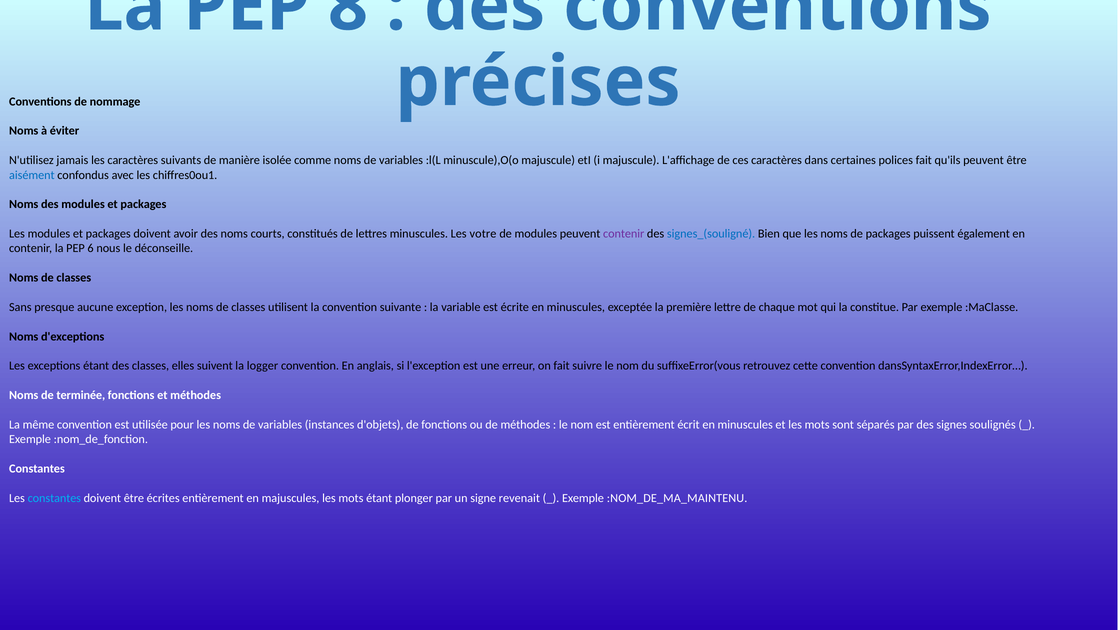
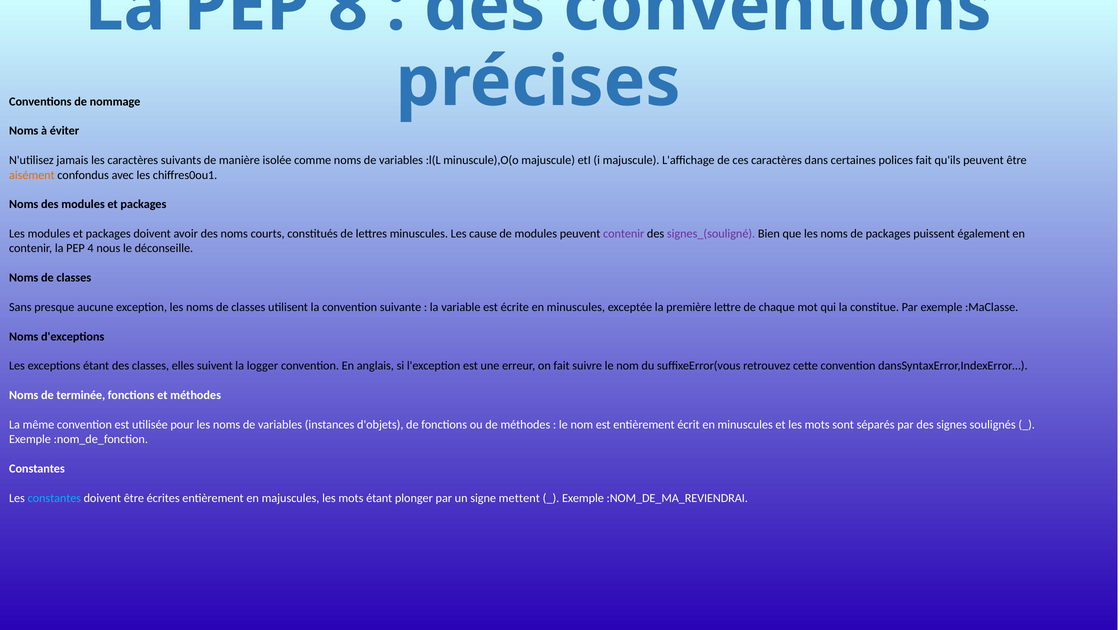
aisément colour: blue -> orange
votre: votre -> cause
signes_(souligné colour: blue -> purple
6: 6 -> 4
revenait: revenait -> mettent
:NOM_DE_MA_MAINTENU: :NOM_DE_MA_MAINTENU -> :NOM_DE_MA_REVIENDRAI
